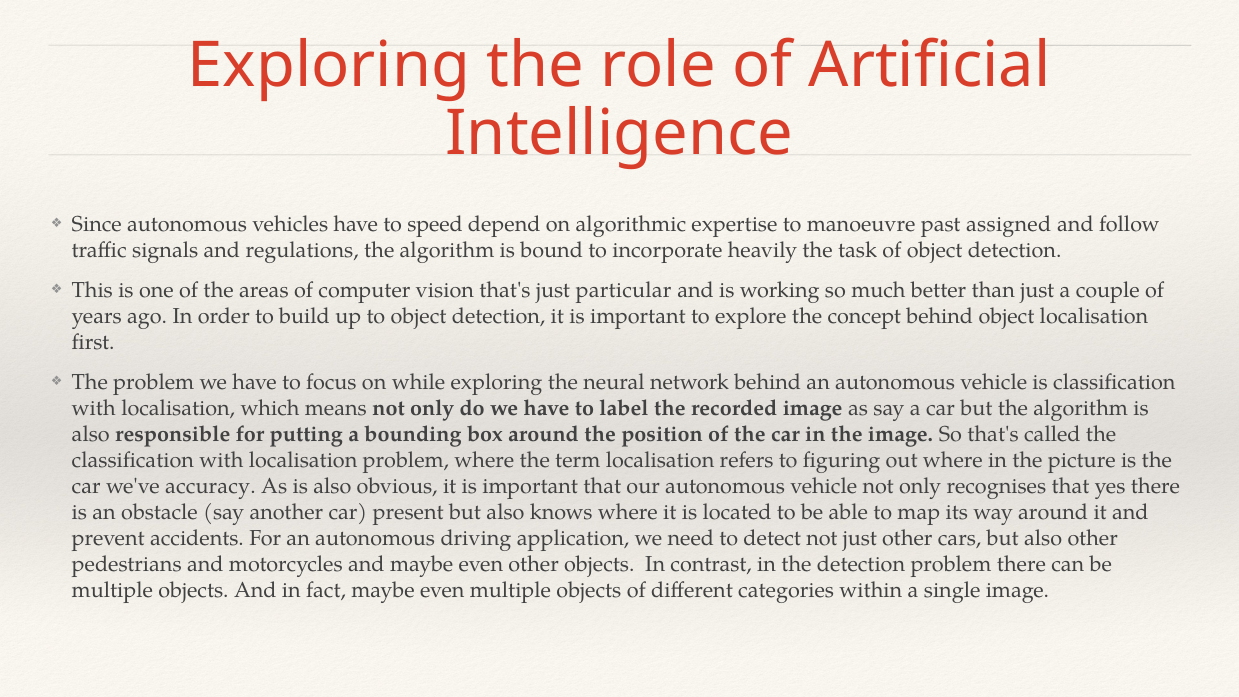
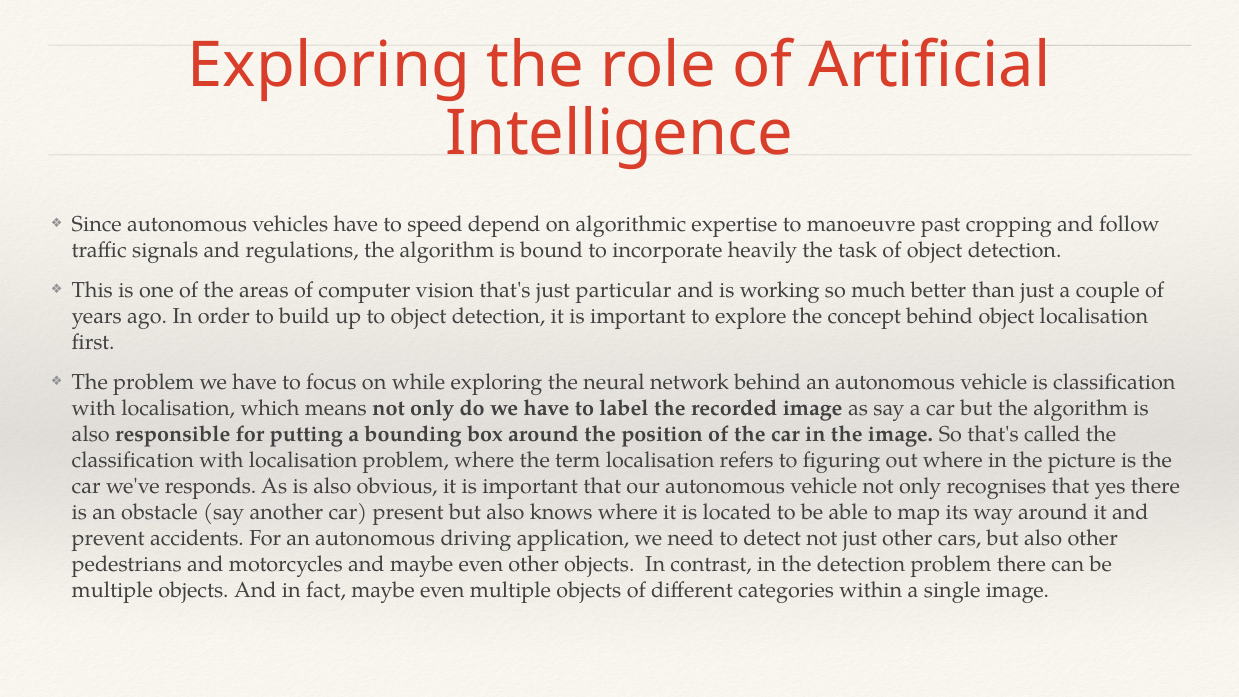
assigned: assigned -> cropping
accuracy: accuracy -> responds
